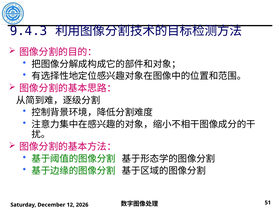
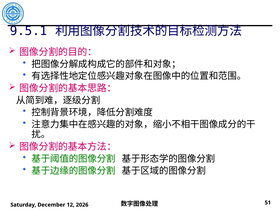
9.4.3: 9.4.3 -> 9.5.1
